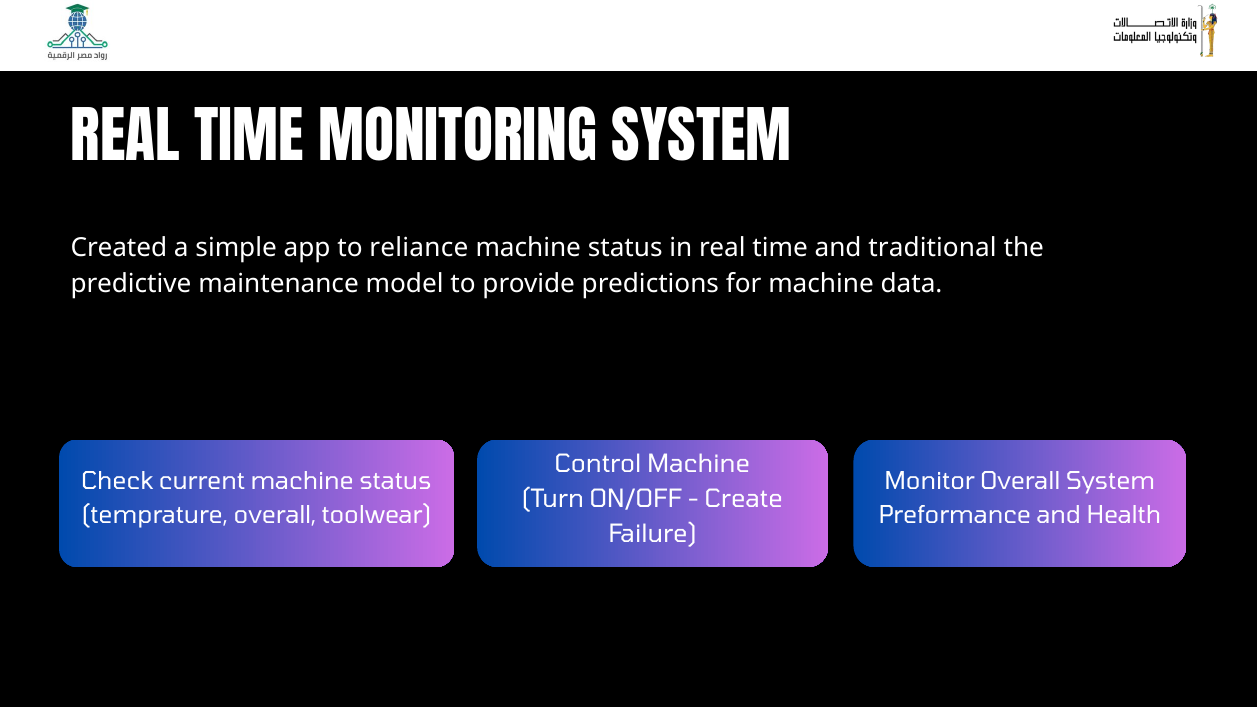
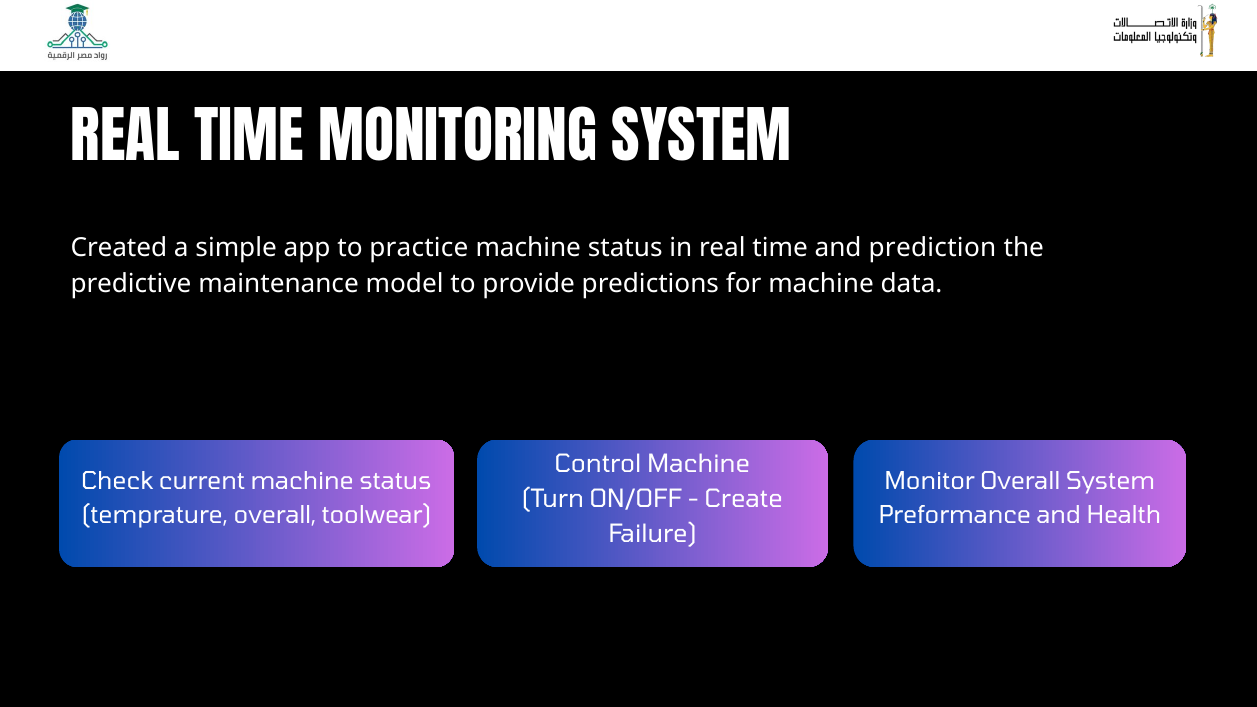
reliance: reliance -> practice
traditional: traditional -> prediction
